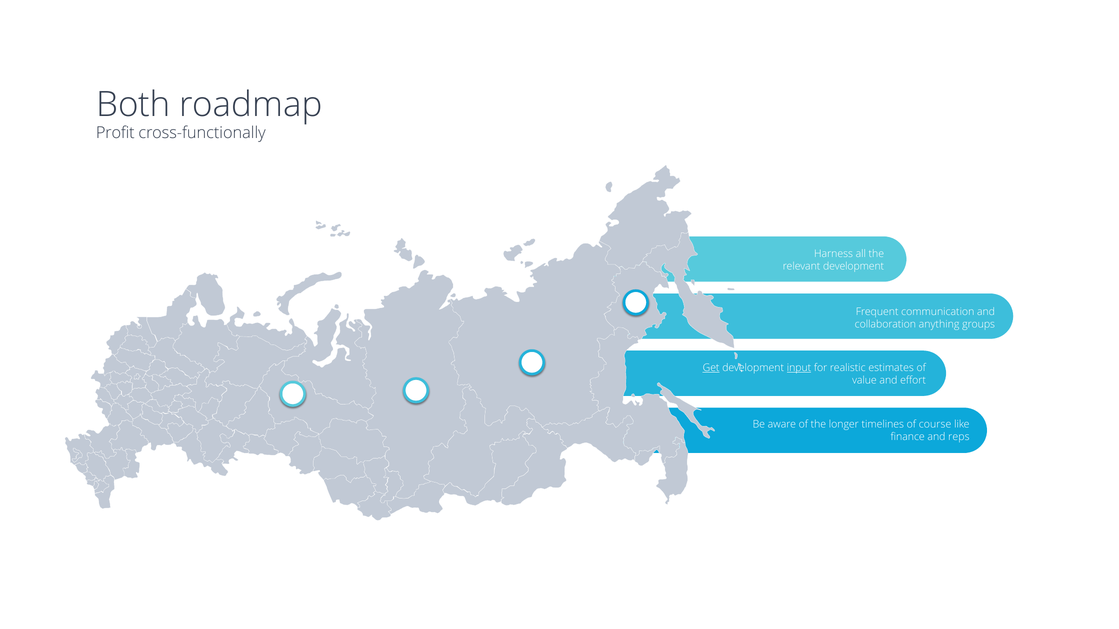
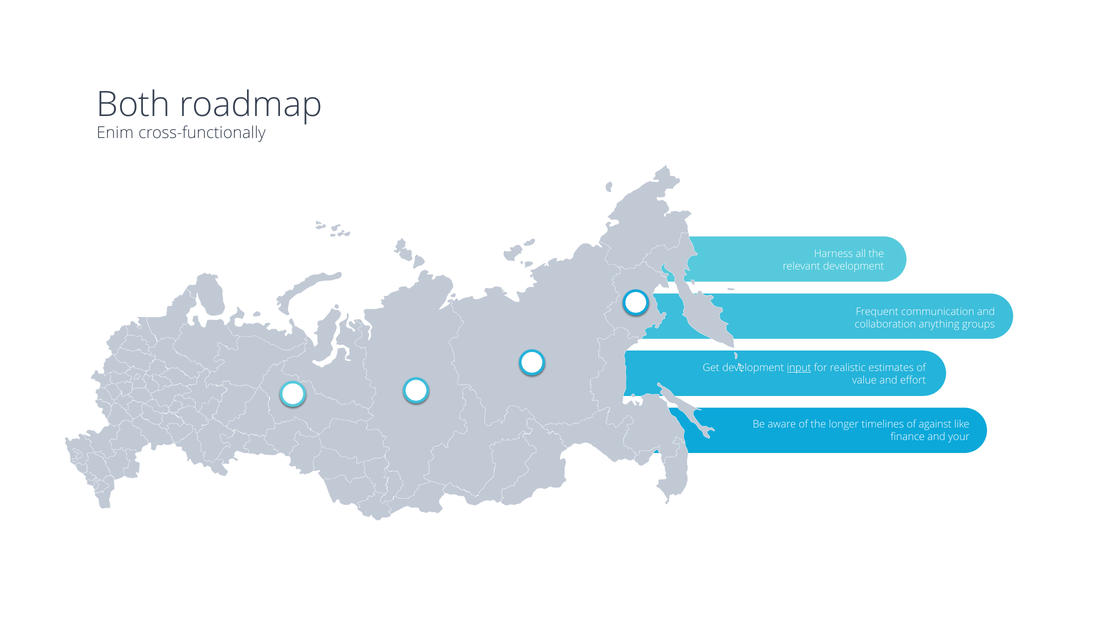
Profit: Profit -> Enim
Get underline: present -> none
course: course -> against
reps: reps -> your
